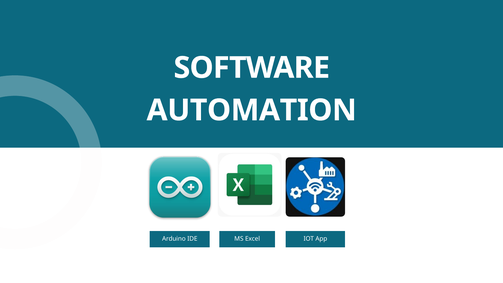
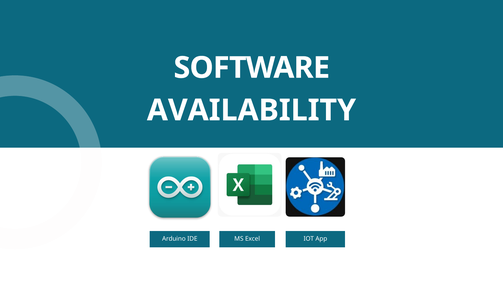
AUTOMATION: AUTOMATION -> AVAILABILITY
